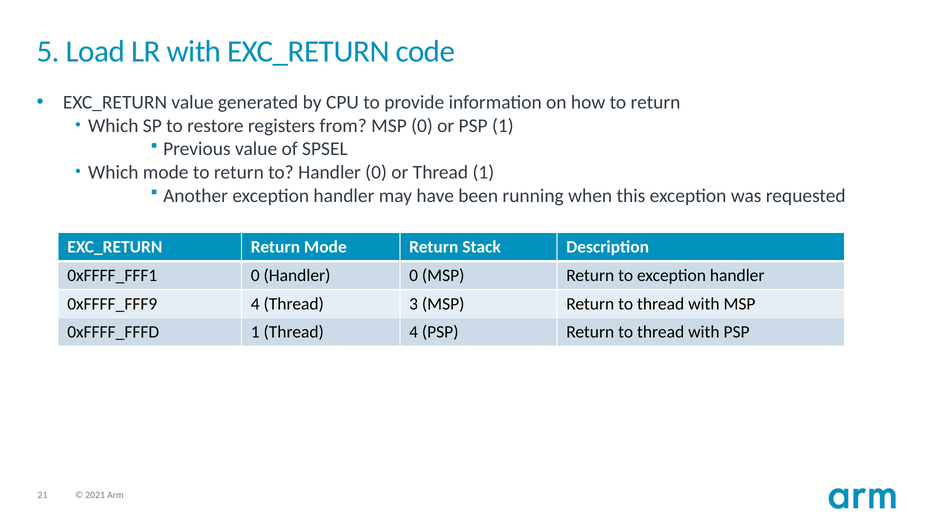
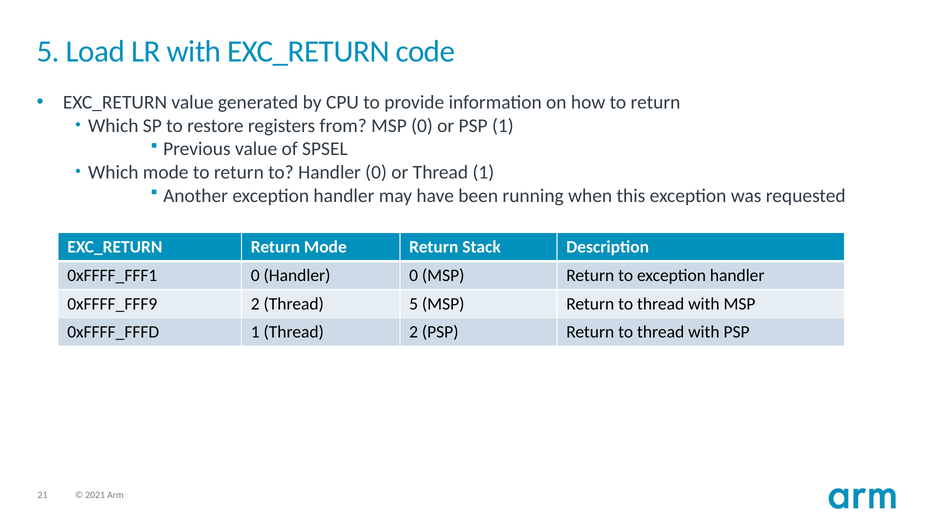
4 at (255, 304): 4 -> 2
Thread 3: 3 -> 5
Thread 4: 4 -> 2
